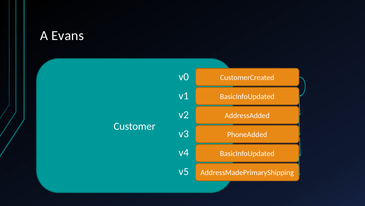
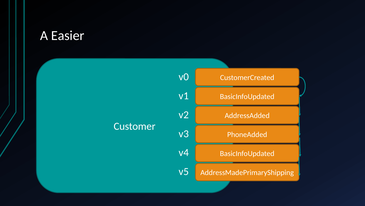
Evans: Evans -> Easier
